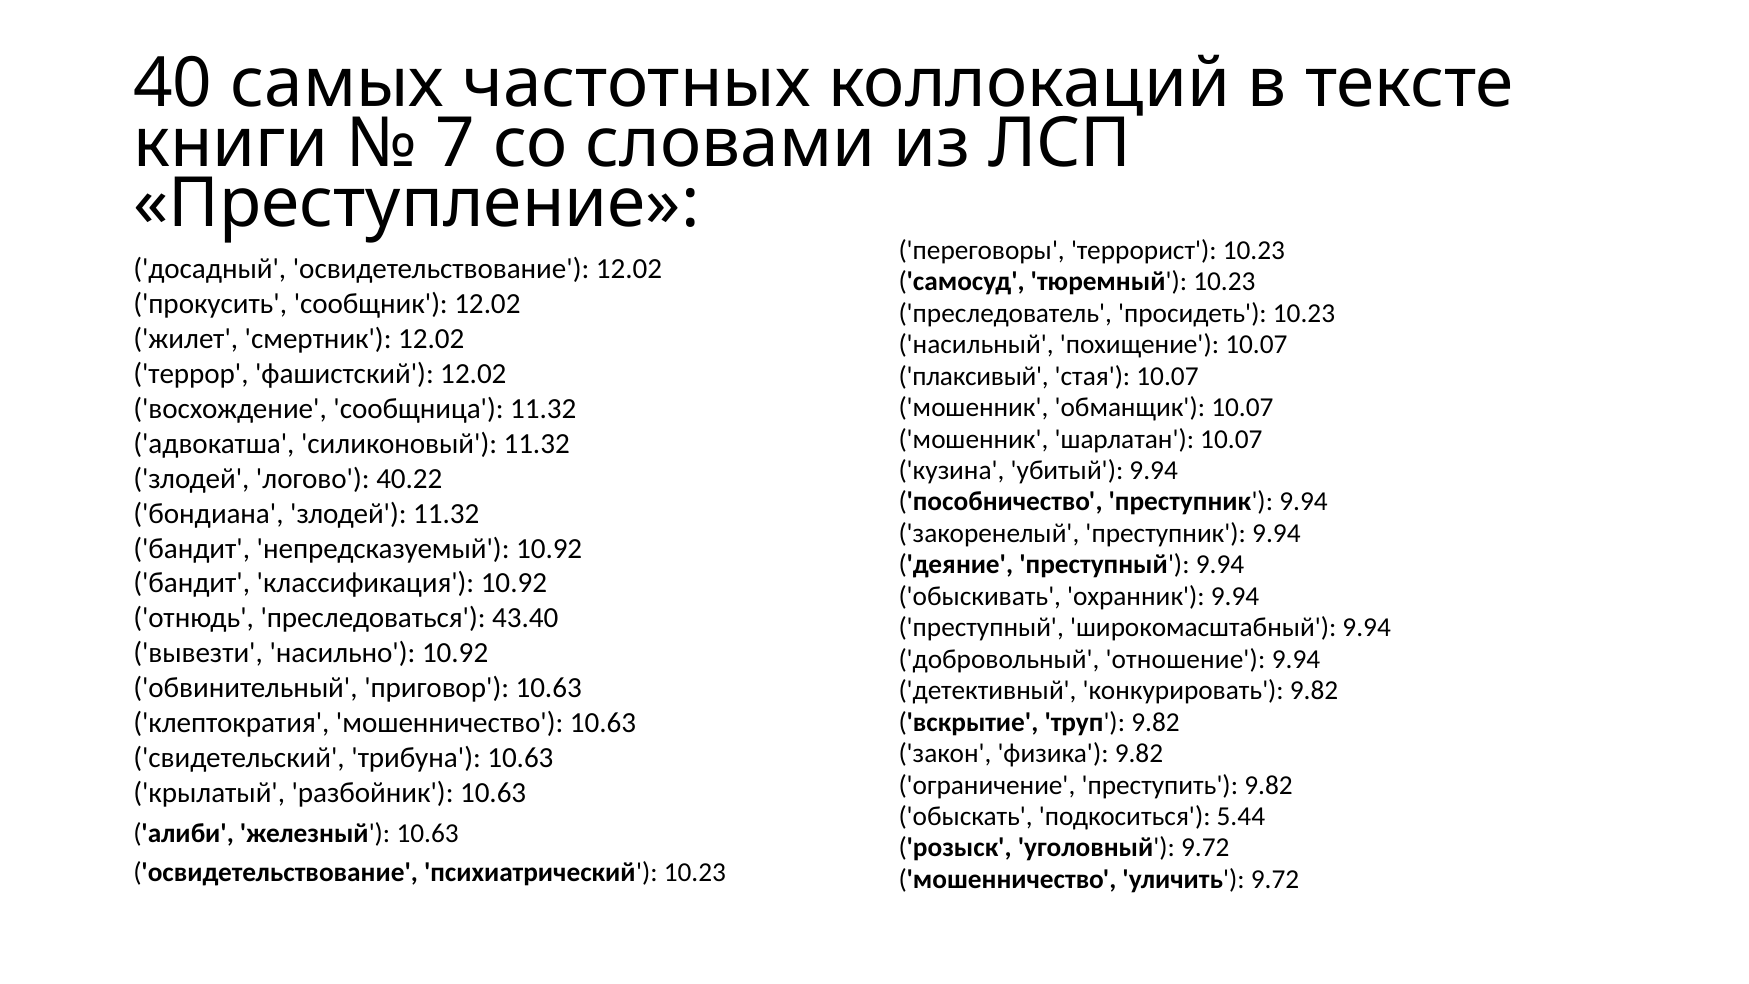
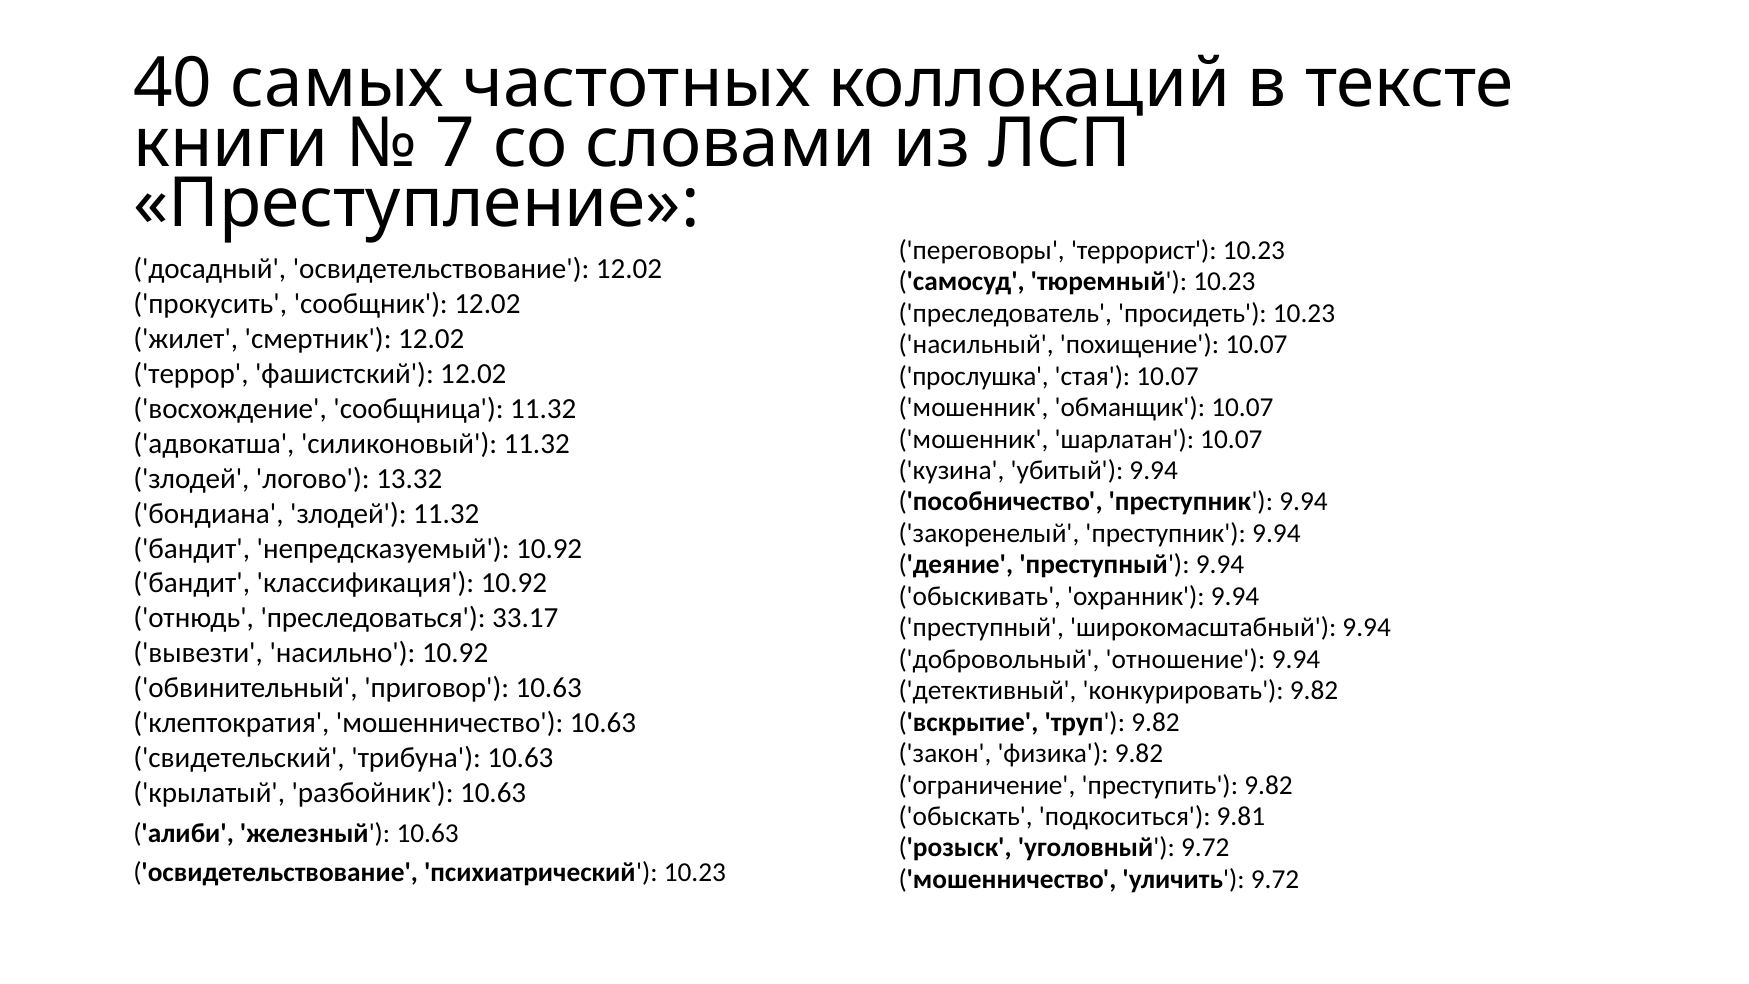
плаксивый: плаксивый -> прослушка
40.22: 40.22 -> 13.32
43.40: 43.40 -> 33.17
5.44: 5.44 -> 9.81
